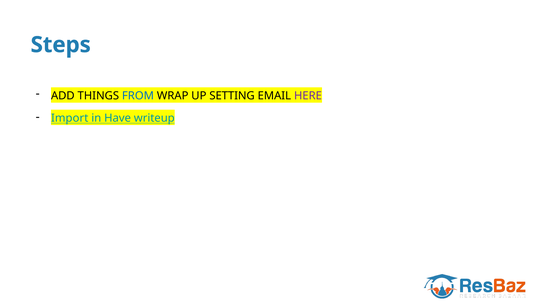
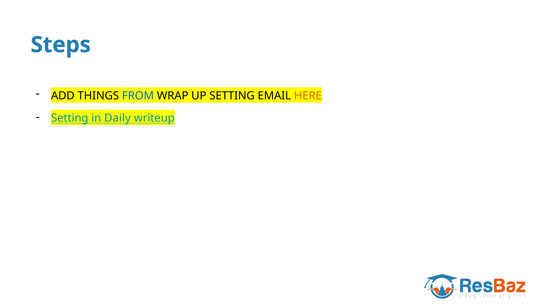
HERE colour: purple -> orange
Import at (70, 118): Import -> Setting
Have: Have -> Daily
